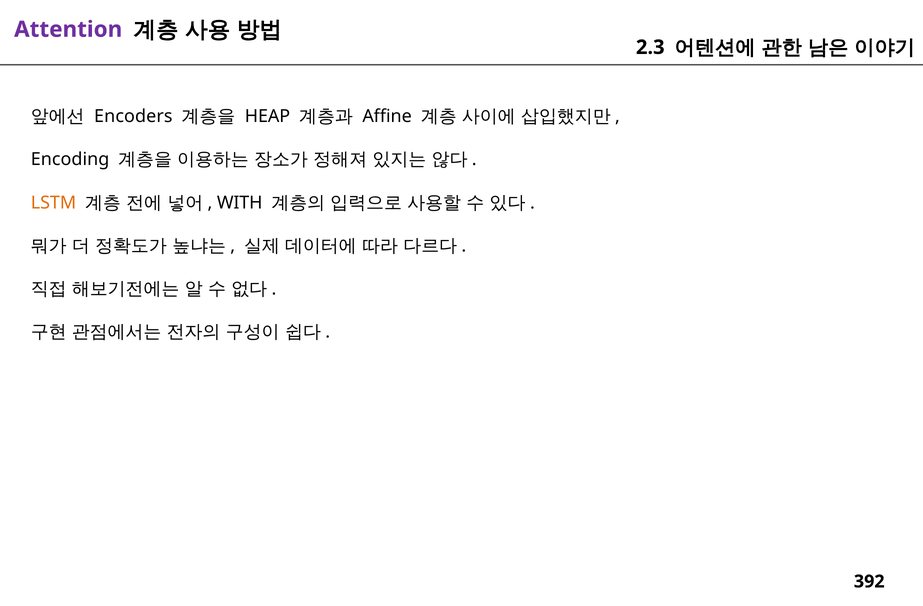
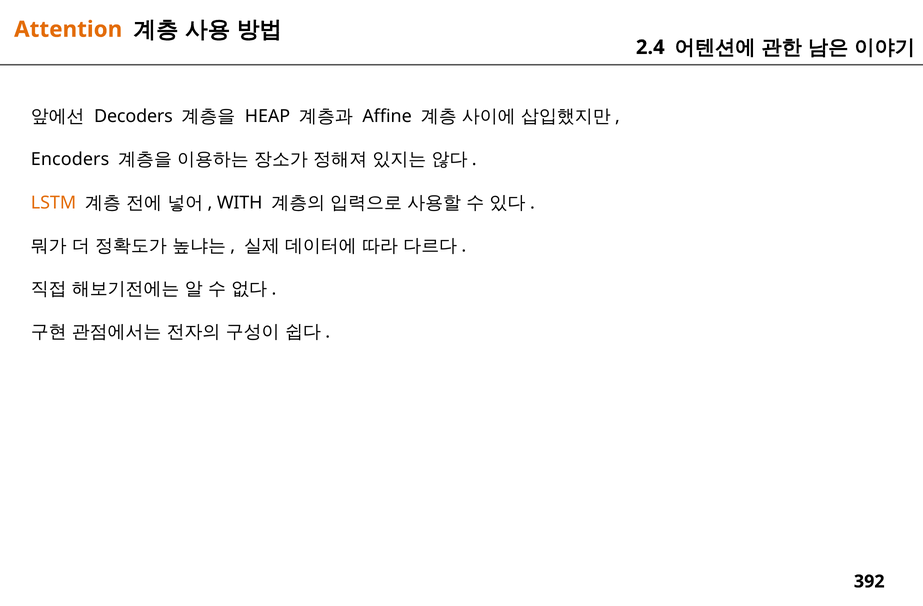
Attention colour: purple -> orange
2.3: 2.3 -> 2.4
Encoders: Encoders -> Decoders
Encoding: Encoding -> Encoders
